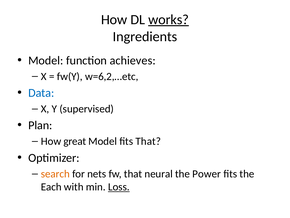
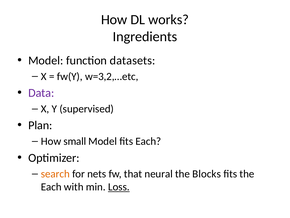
works underline: present -> none
achieves: achieves -> datasets
w=6,2,…etc: w=6,2,…etc -> w=3,2,…etc
Data colour: blue -> purple
great: great -> small
fits That: That -> Each
Power: Power -> Blocks
